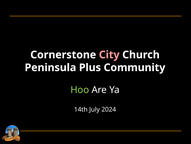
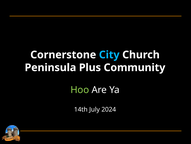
City colour: pink -> light blue
